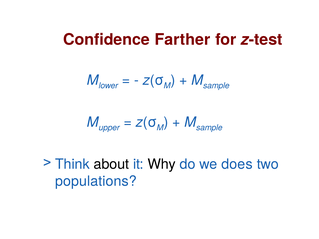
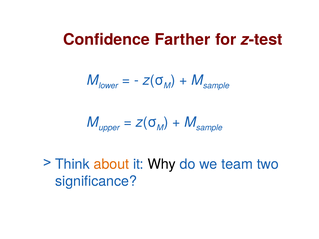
about colour: black -> orange
does: does -> team
populations: populations -> significance
